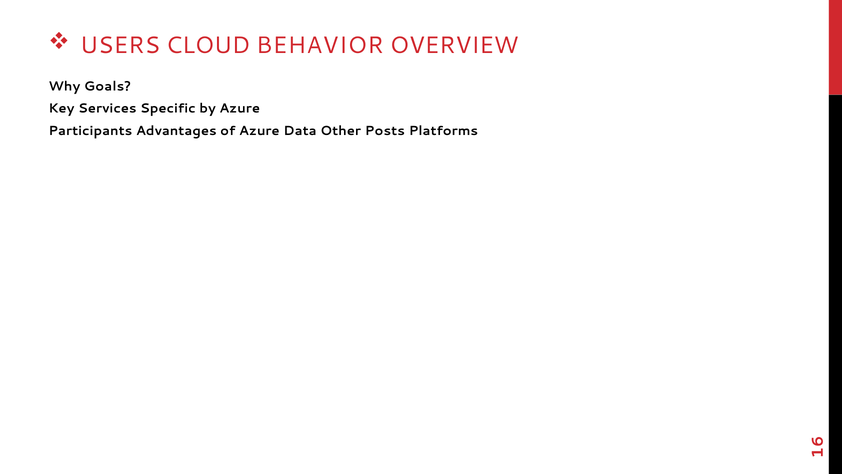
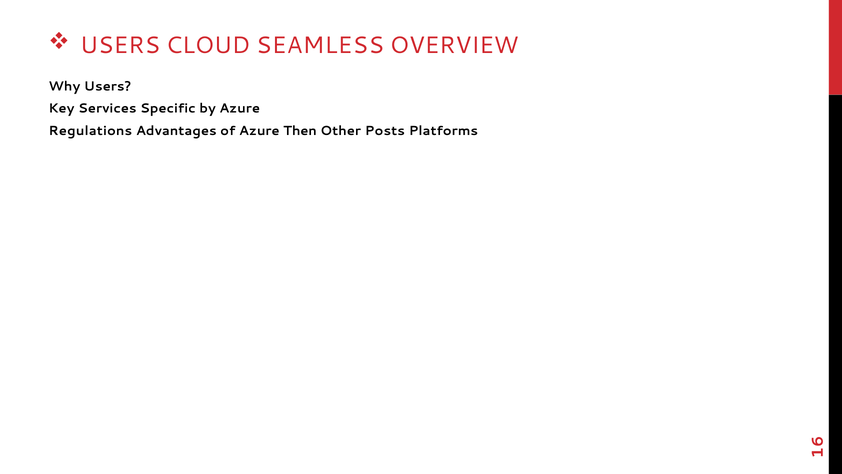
BEHAVIOR: BEHAVIOR -> SEAMLESS
Why Goals: Goals -> Users
Participants: Participants -> Regulations
Data: Data -> Then
